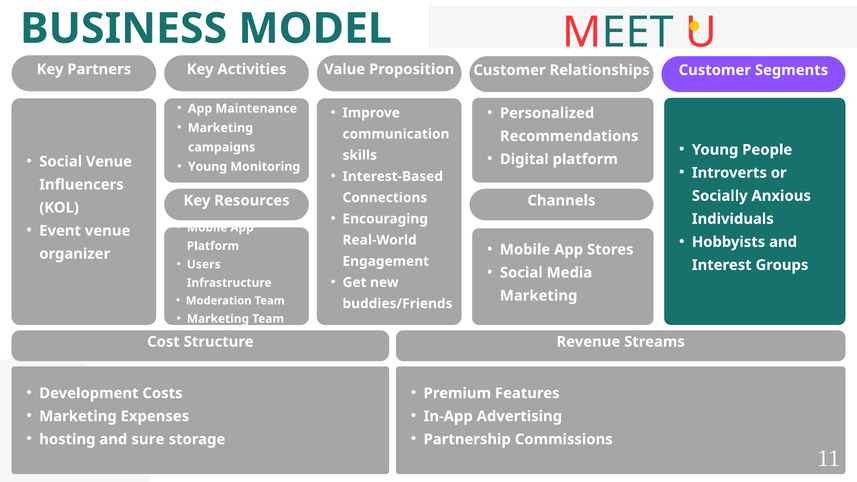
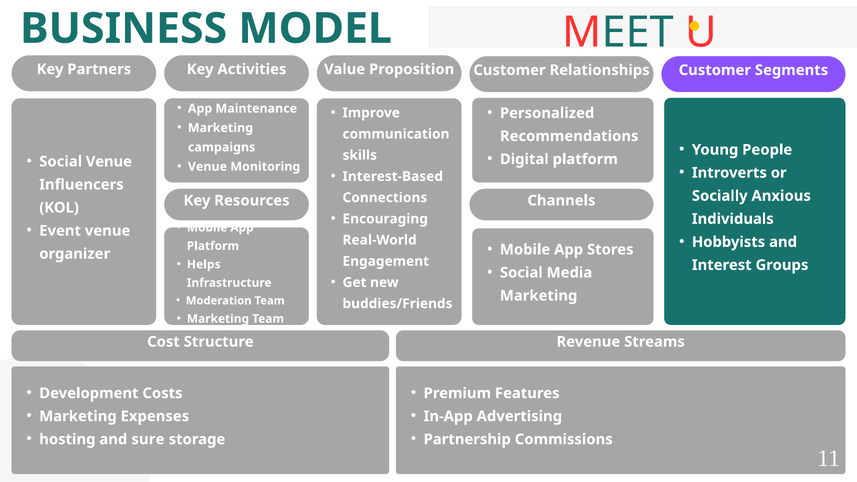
Young at (207, 167): Young -> Venue
Users: Users -> Helps
